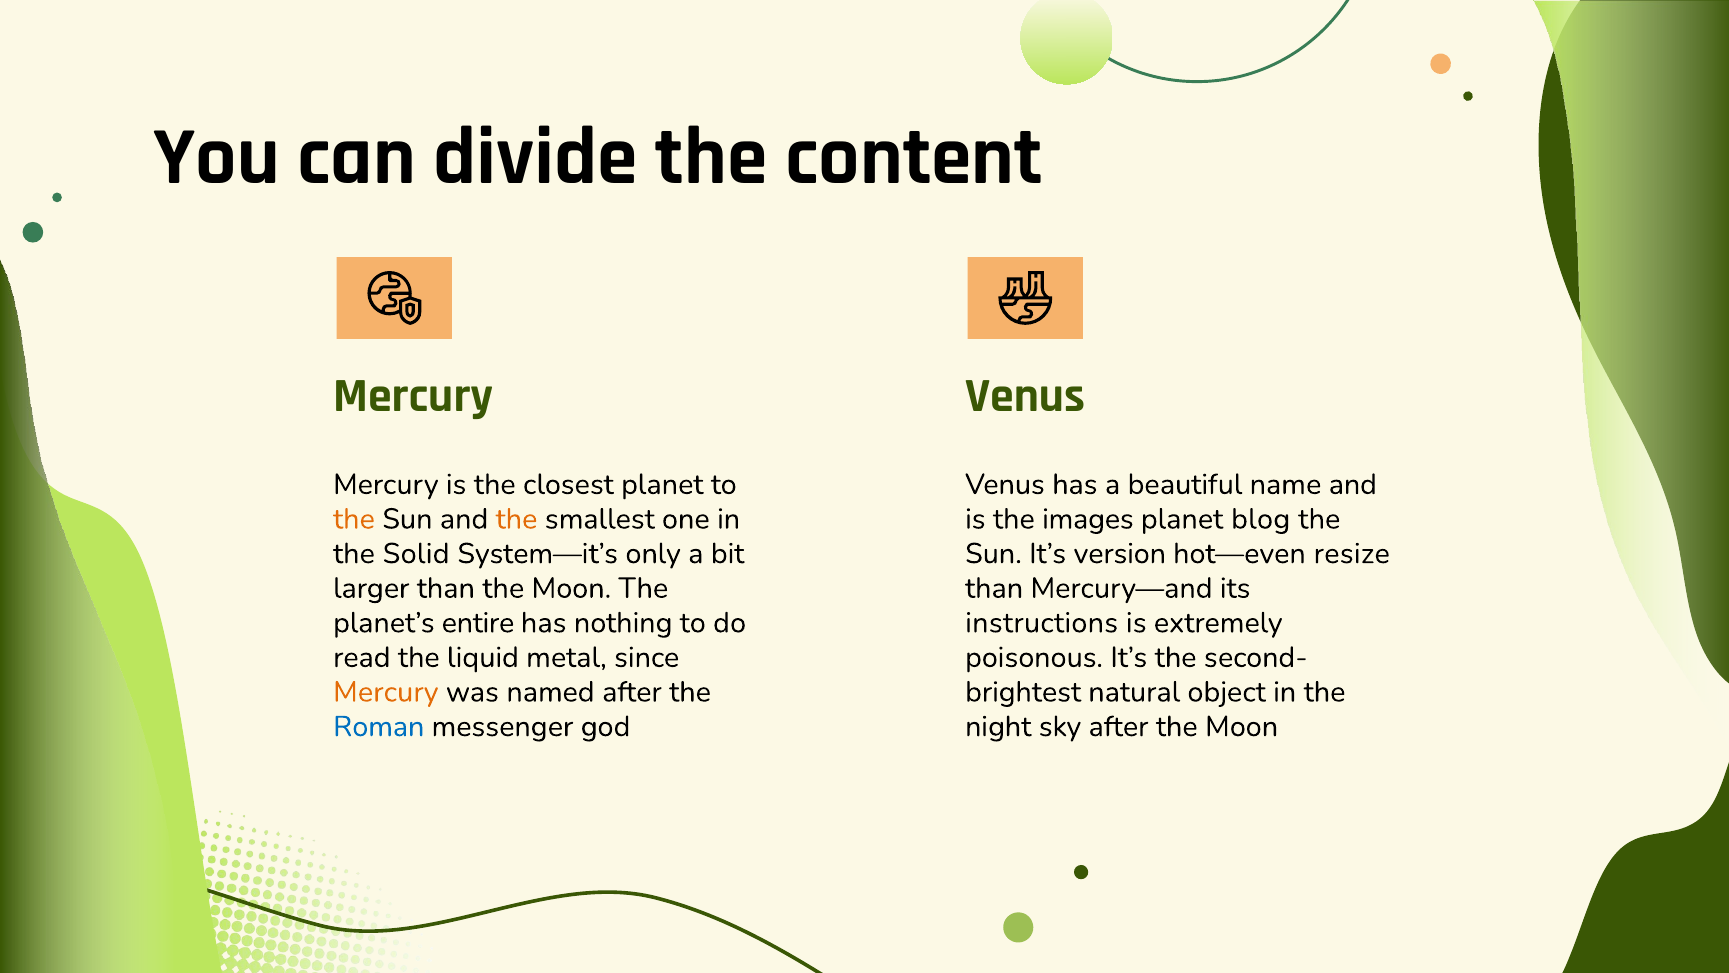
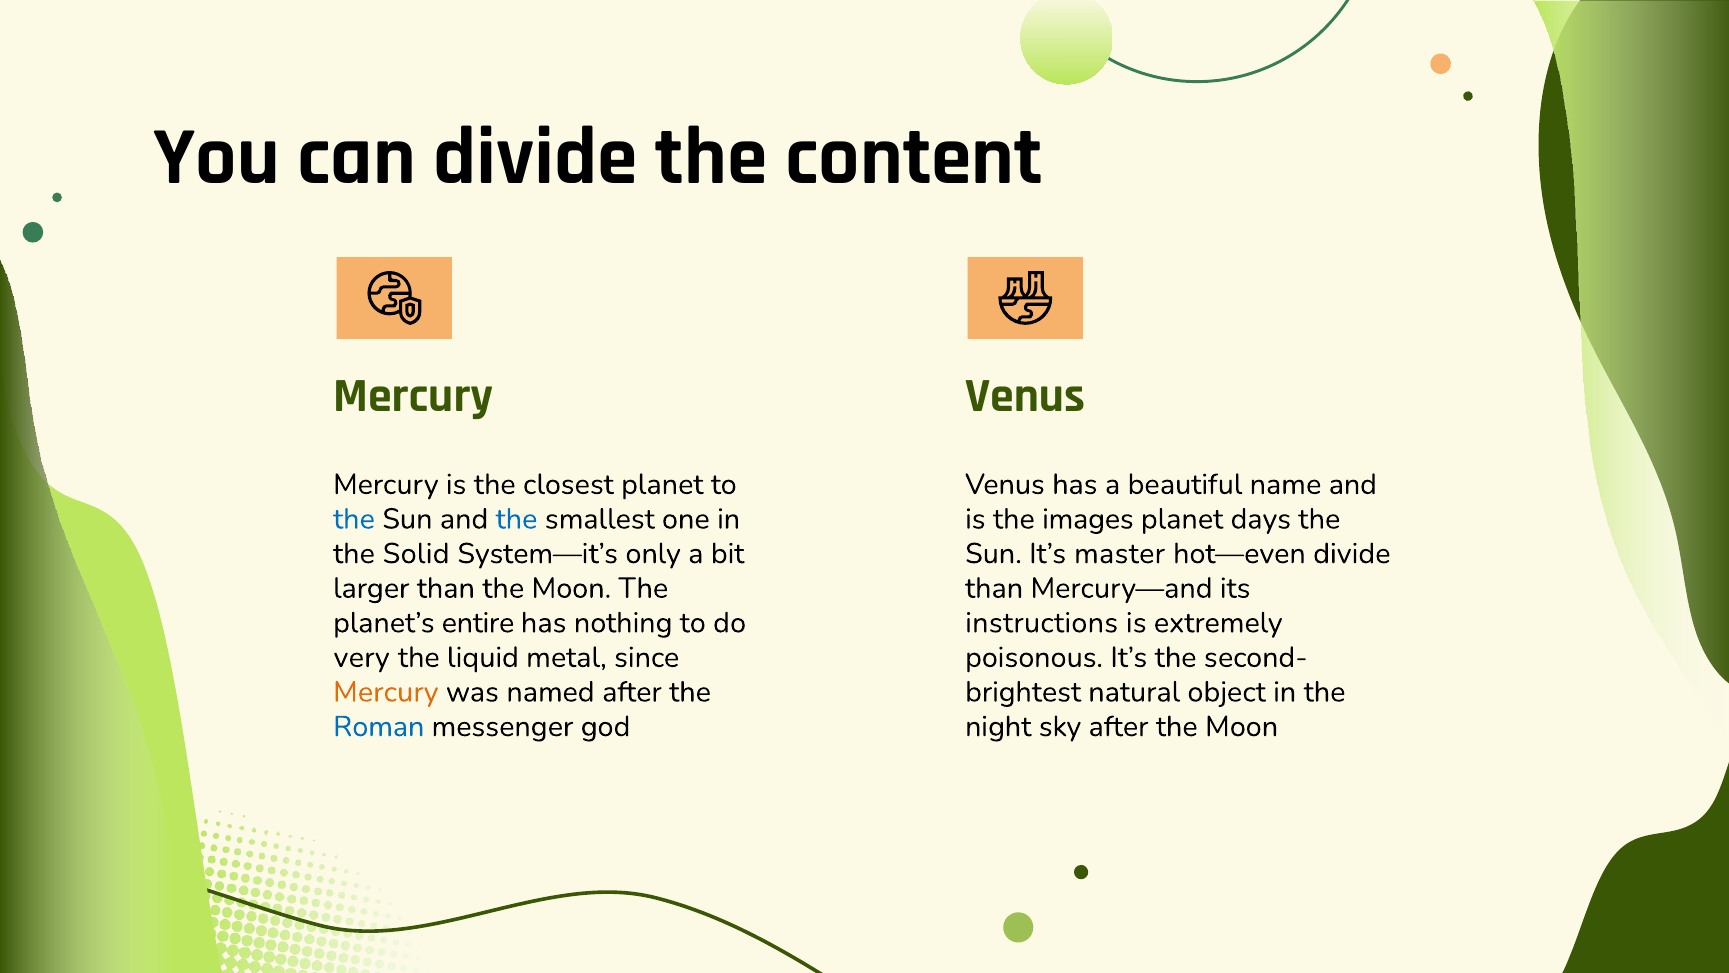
the at (354, 519) colour: orange -> blue
the at (517, 519) colour: orange -> blue
blog: blog -> days
version: version -> master
hot—even resize: resize -> divide
read: read -> very
